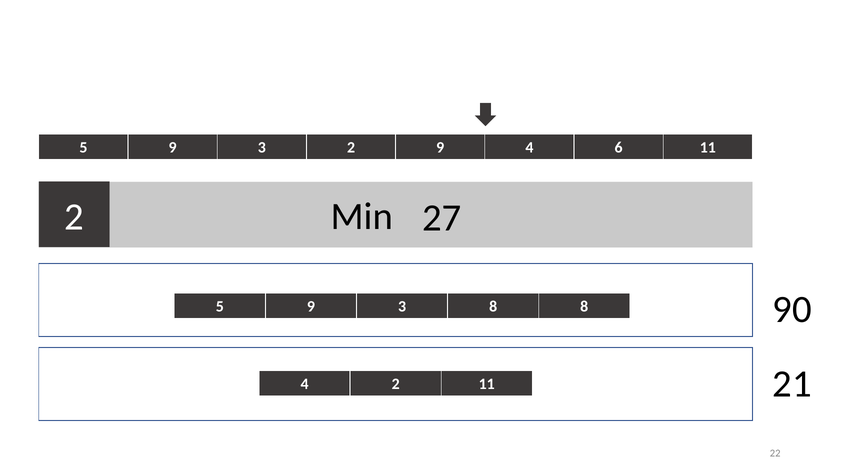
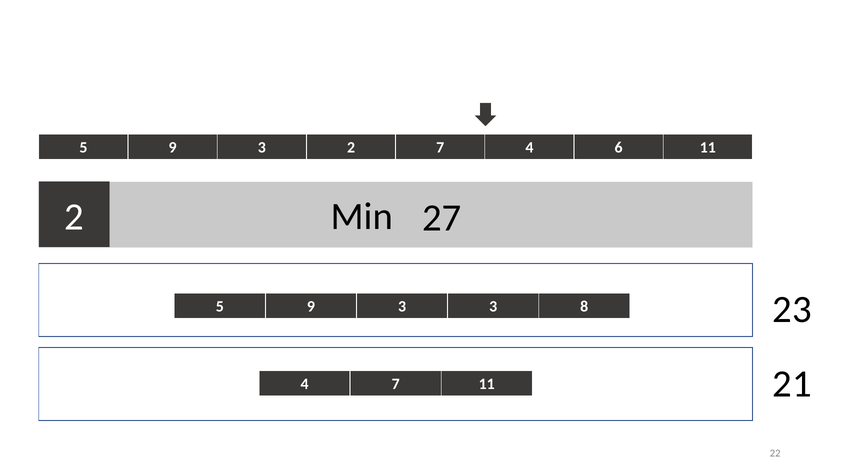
2 9: 9 -> 7
3 8: 8 -> 3
90: 90 -> 23
4 2: 2 -> 7
